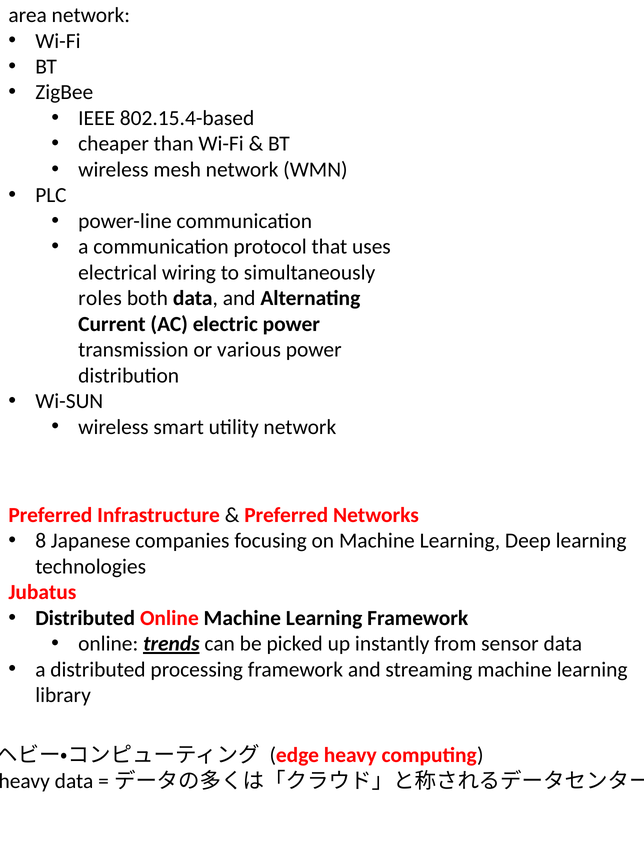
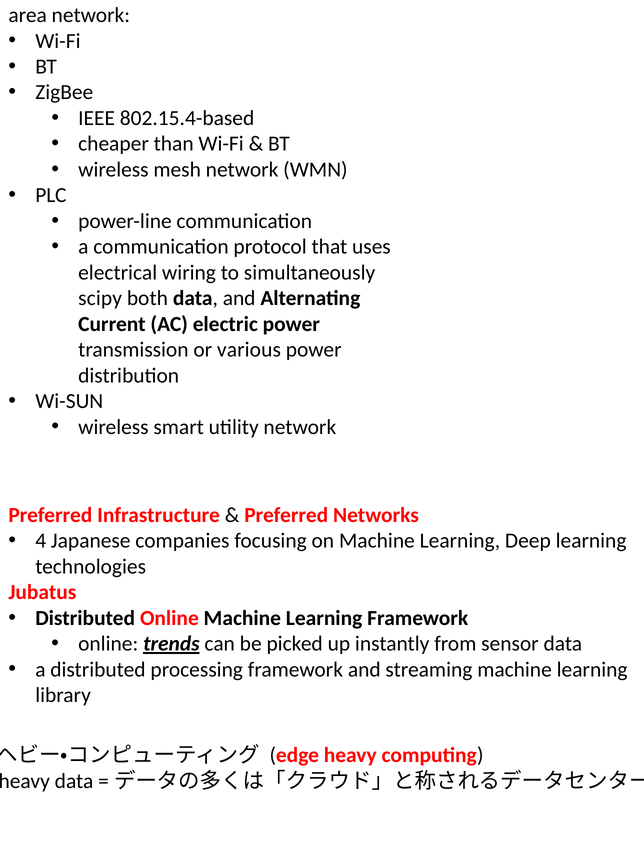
roles: roles -> scipy
8: 8 -> 4
